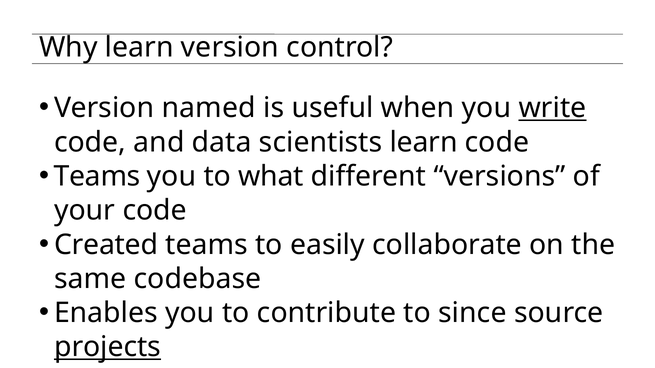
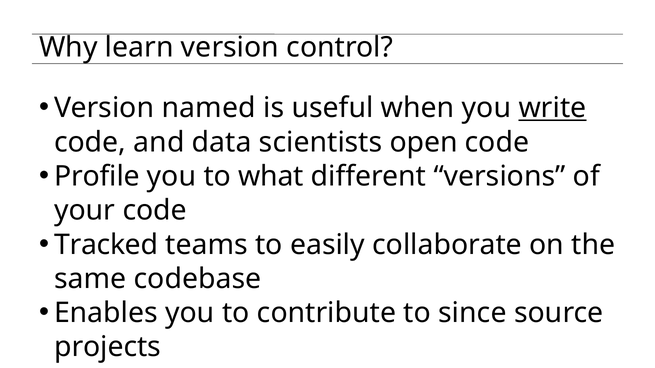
scientists learn: learn -> open
Teams at (97, 176): Teams -> Profile
Created: Created -> Tracked
projects underline: present -> none
